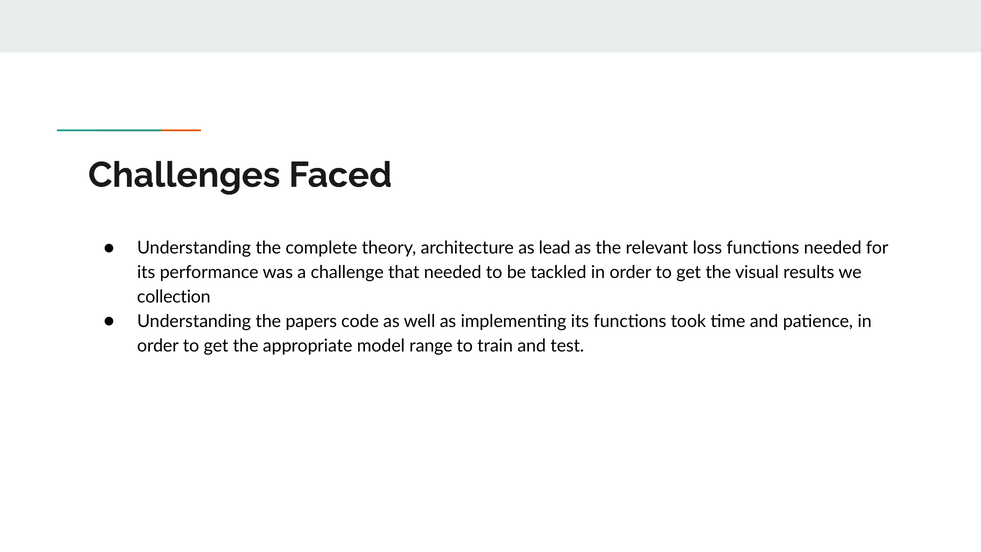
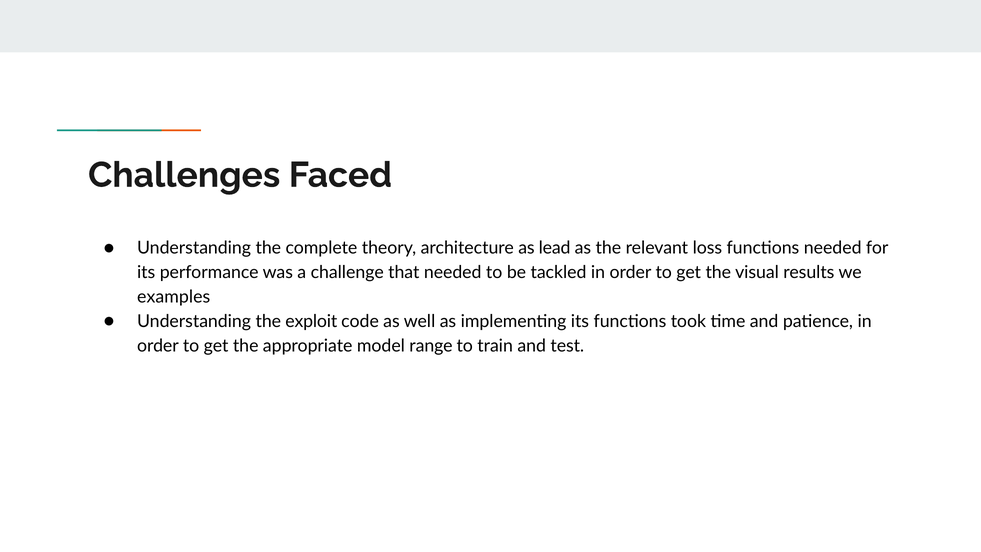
collection: collection -> examples
papers: papers -> exploit
